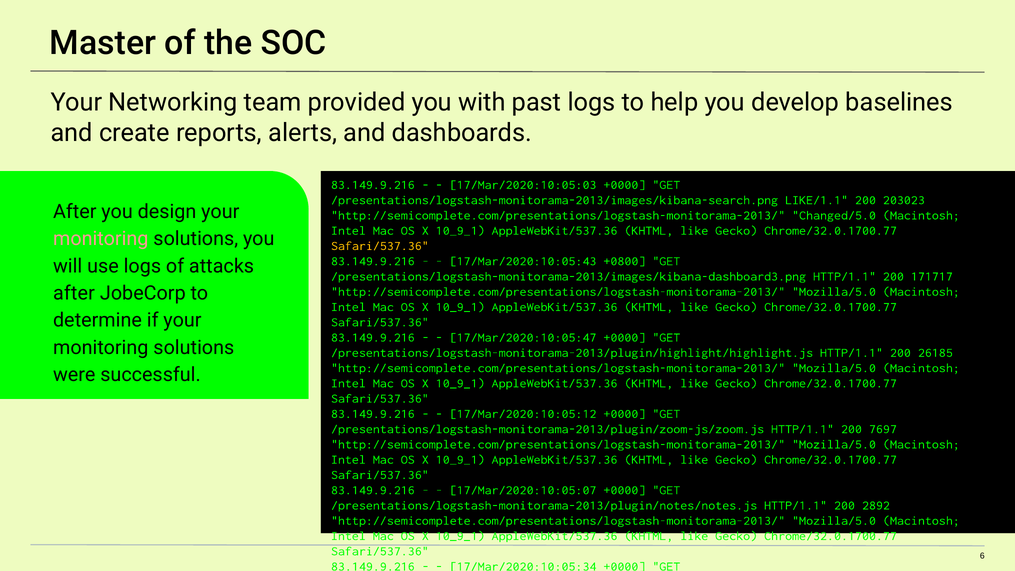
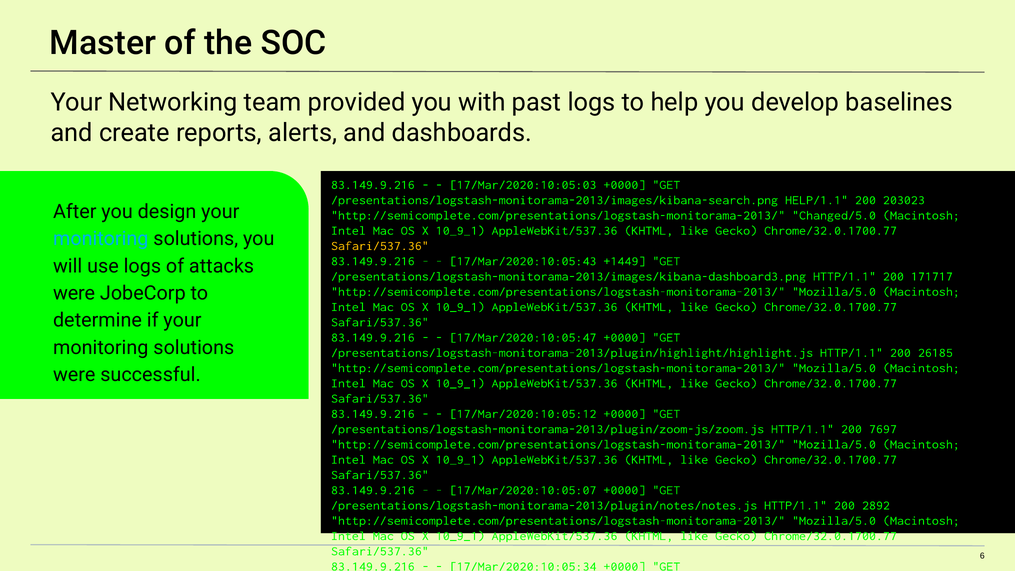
LIKE/1.1: LIKE/1.1 -> HELP/1.1
monitoring at (101, 239) colour: pink -> light blue
+0800: +0800 -> +1449
after at (74, 293): after -> were
